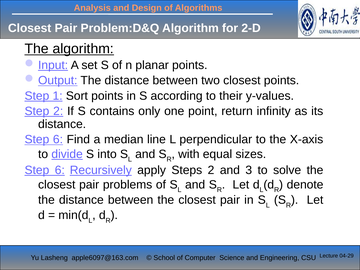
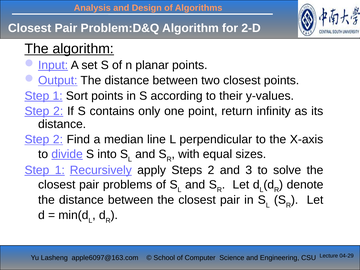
6 at (58, 139): 6 -> 2
6 at (60, 170): 6 -> 1
